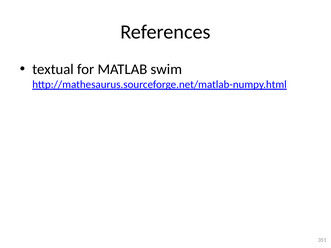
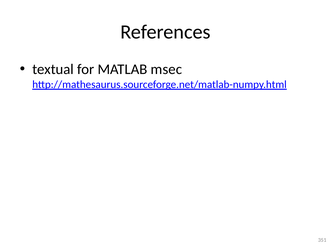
swim: swim -> msec
